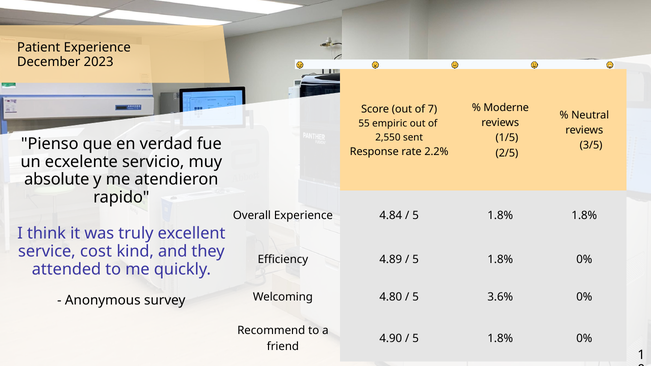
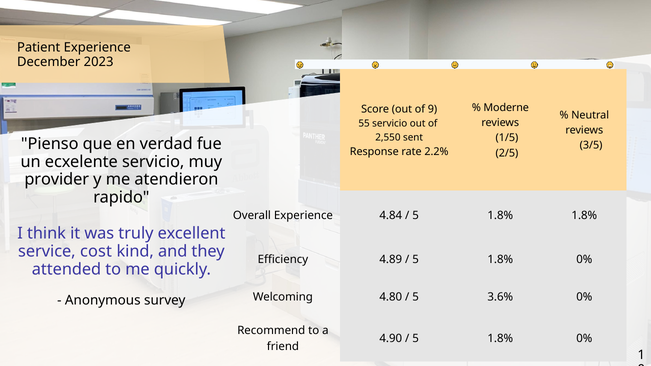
7: 7 -> 9
55 empiric: empiric -> servicio
absolute: absolute -> provider
